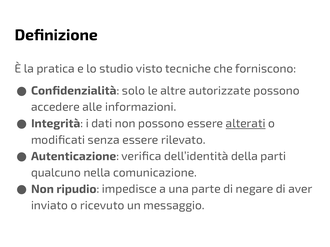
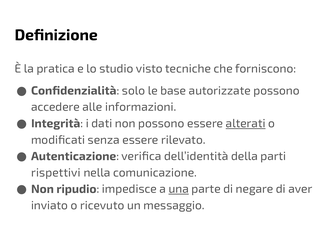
altre: altre -> base
qualcuno: qualcuno -> rispettivi
una underline: none -> present
